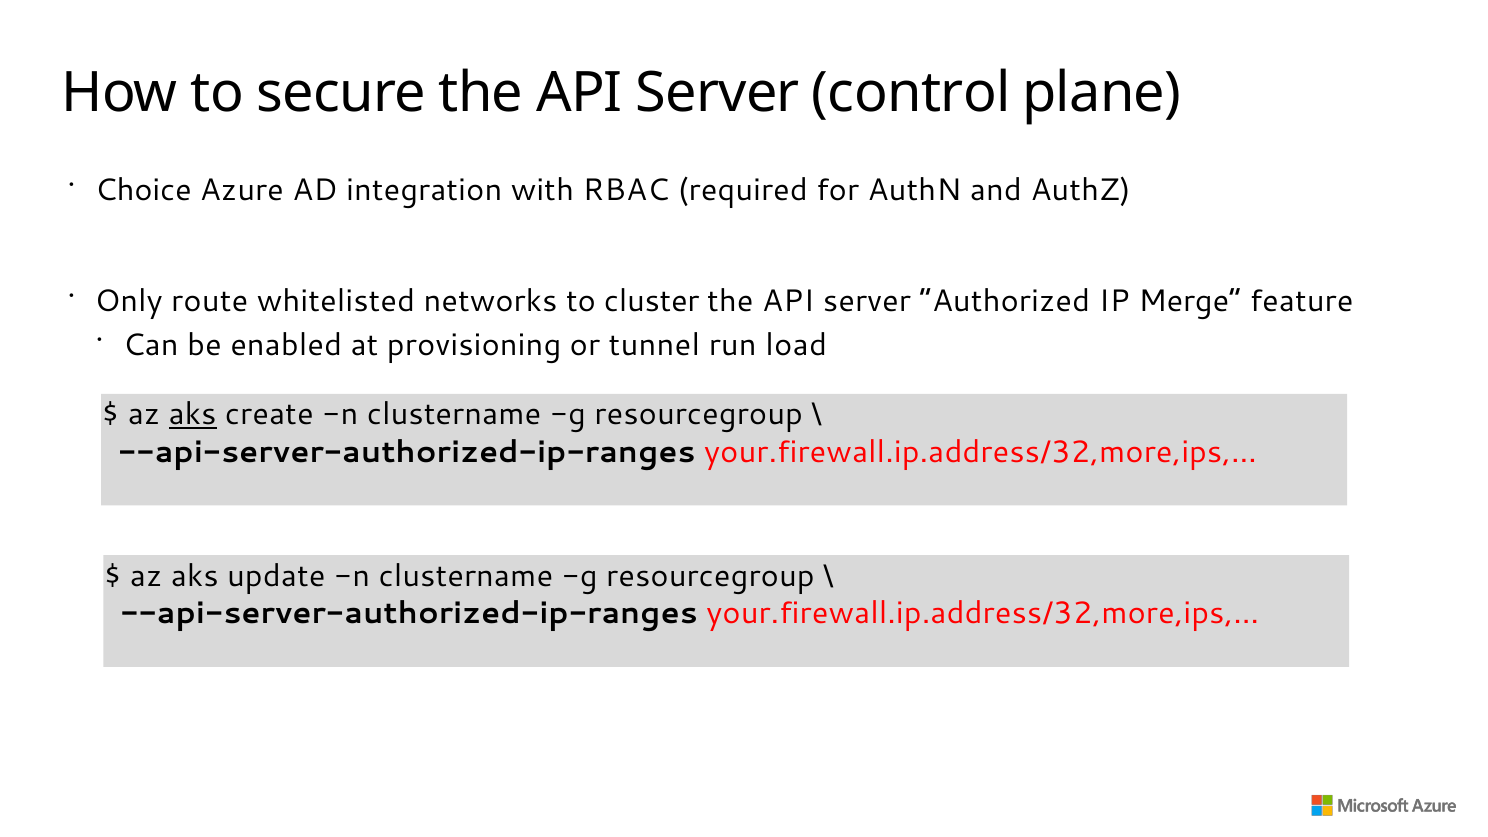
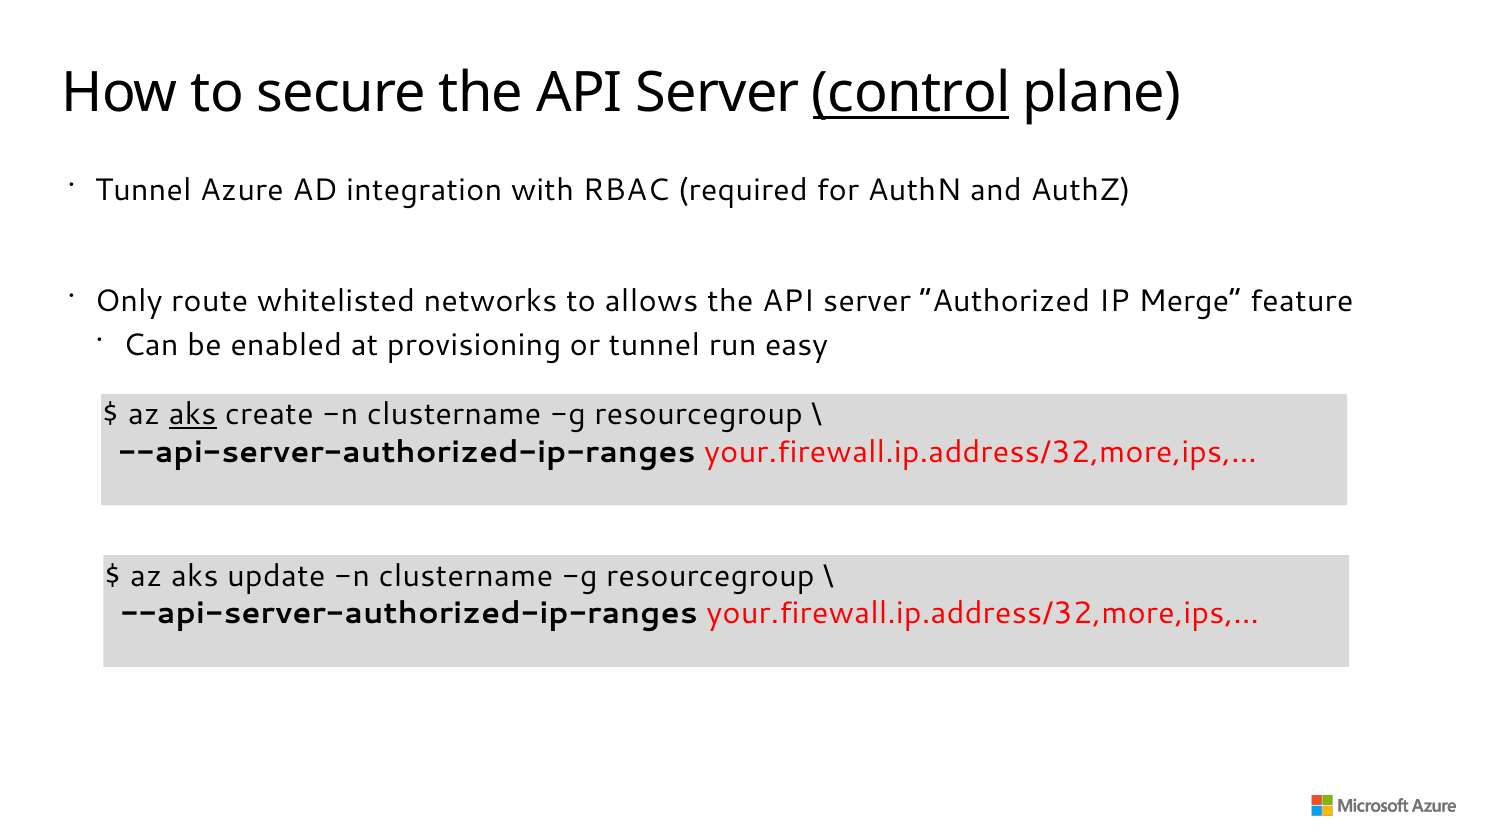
control underline: none -> present
Choice at (143, 190): Choice -> Tunnel
cluster: cluster -> allows
load: load -> easy
